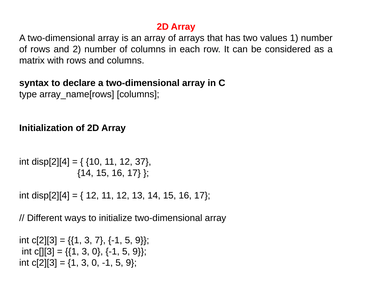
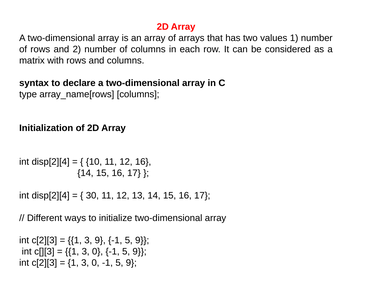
12 37: 37 -> 16
12 at (92, 195): 12 -> 30
3 7: 7 -> 9
